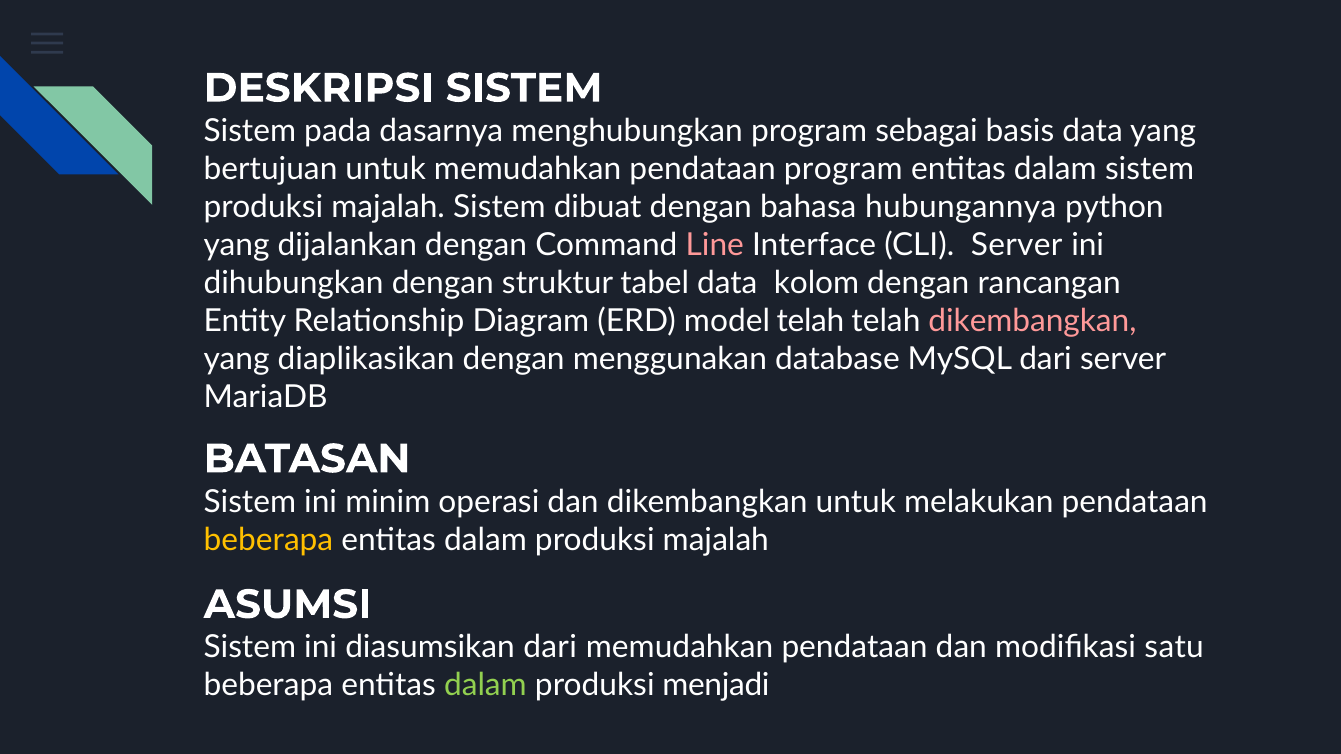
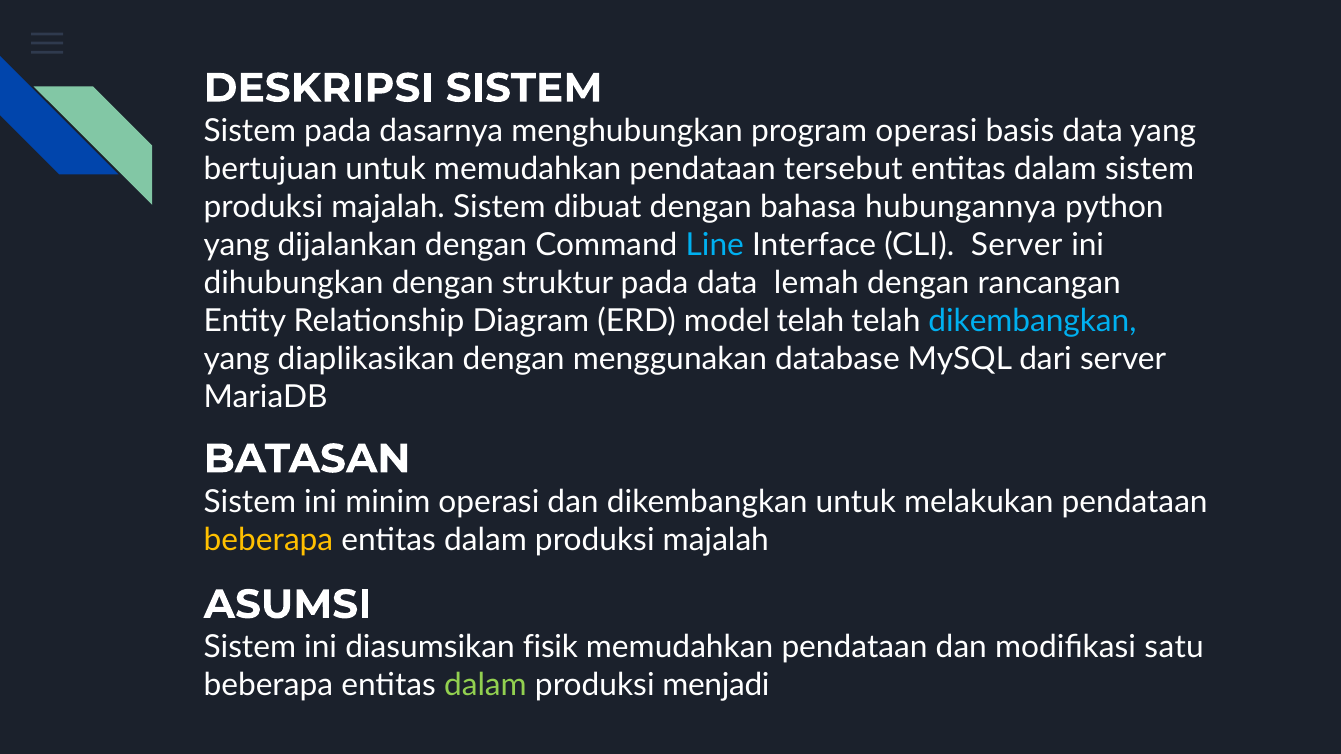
program sebagai: sebagai -> operasi
pendataan program: program -> tersebut
Line colour: pink -> light blue
struktur tabel: tabel -> pada
kolom: kolom -> lemah
dikembangkan at (1032, 321) colour: pink -> light blue
diasumsikan dari: dari -> fisik
